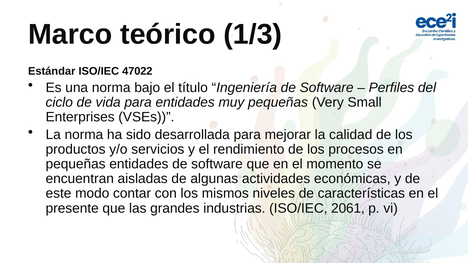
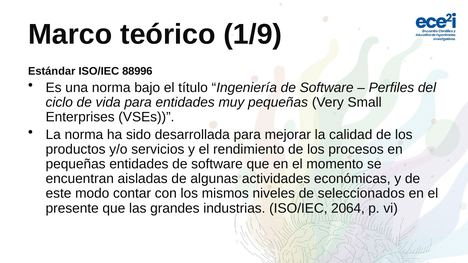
1/3: 1/3 -> 1/9
47022: 47022 -> 88996
características: características -> seleccionados
2061: 2061 -> 2064
